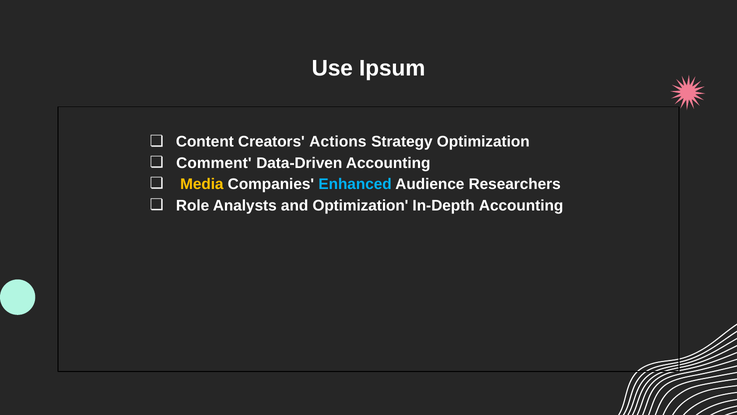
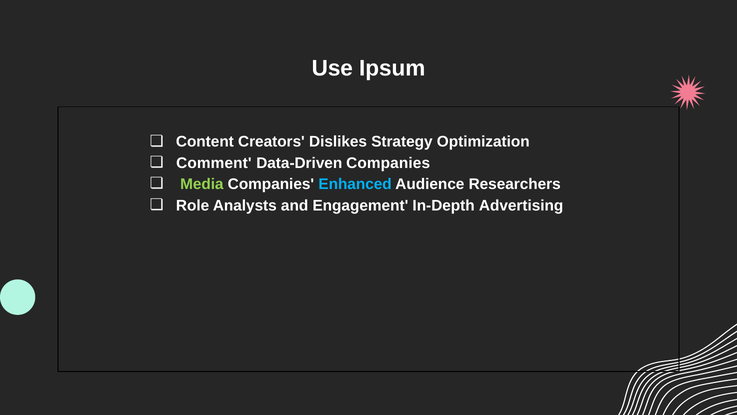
Actions: Actions -> Dislikes
Data-Driven Accounting: Accounting -> Companies
Media colour: yellow -> light green
and Optimization: Optimization -> Engagement
In-Depth Accounting: Accounting -> Advertising
